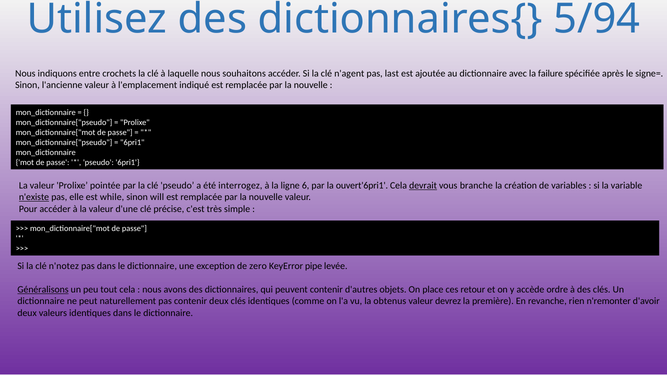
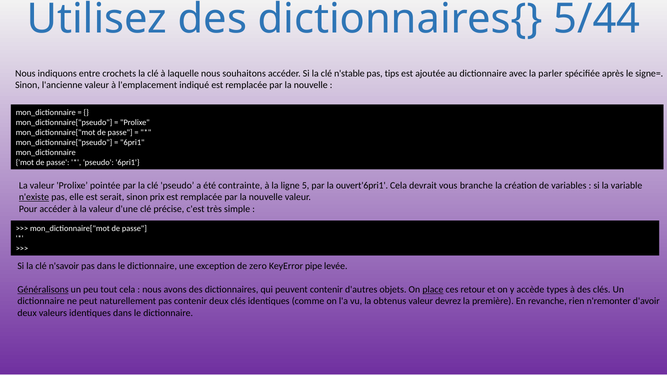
5/94: 5/94 -> 5/44
n'agent: n'agent -> n'stable
last: last -> tips
failure: failure -> parler
interrogez: interrogez -> contrainte
6: 6 -> 5
devrait underline: present -> none
while: while -> serait
will: will -> prix
n'notez: n'notez -> n'savoir
place underline: none -> present
ordre: ordre -> types
